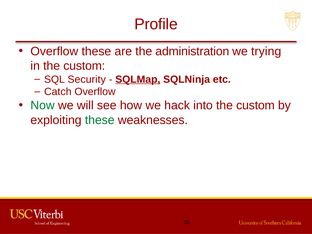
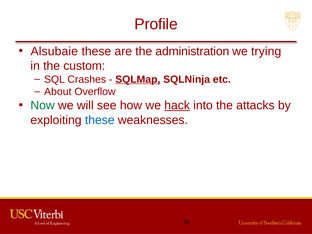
Overflow at (54, 51): Overflow -> Alsubaie
Security: Security -> Crashes
Catch: Catch -> About
hack underline: none -> present
into the custom: custom -> attacks
these at (100, 120) colour: green -> blue
